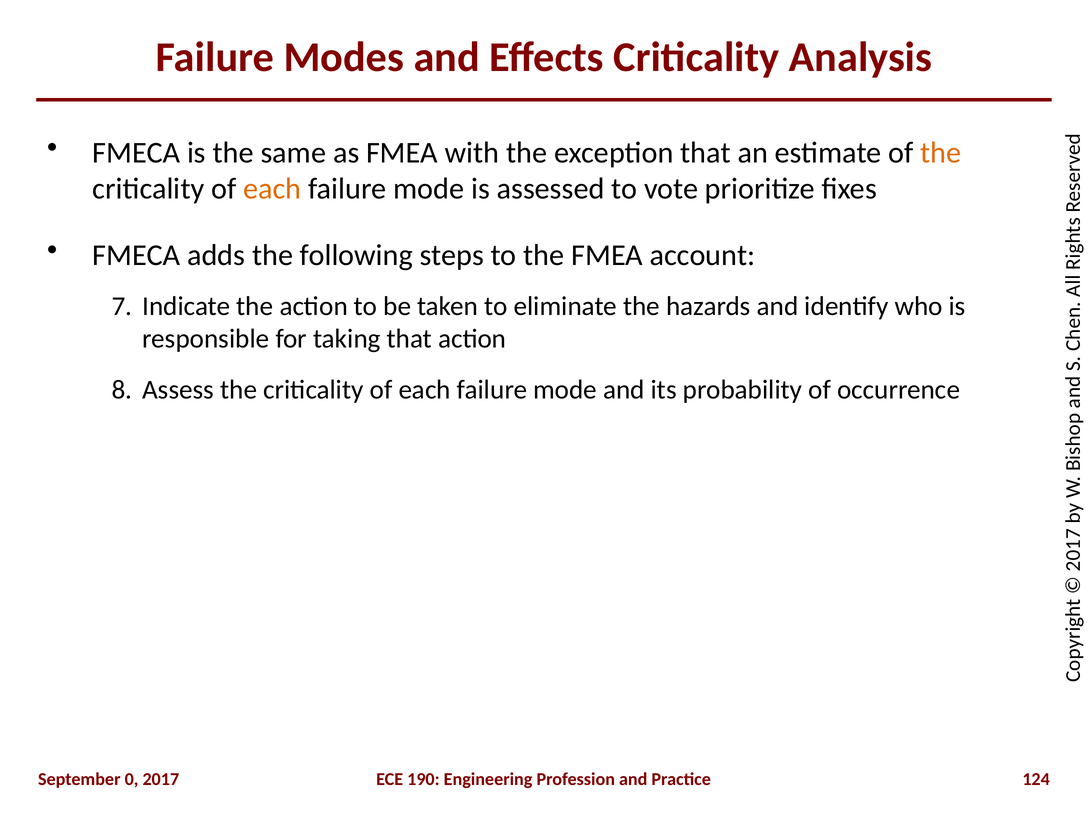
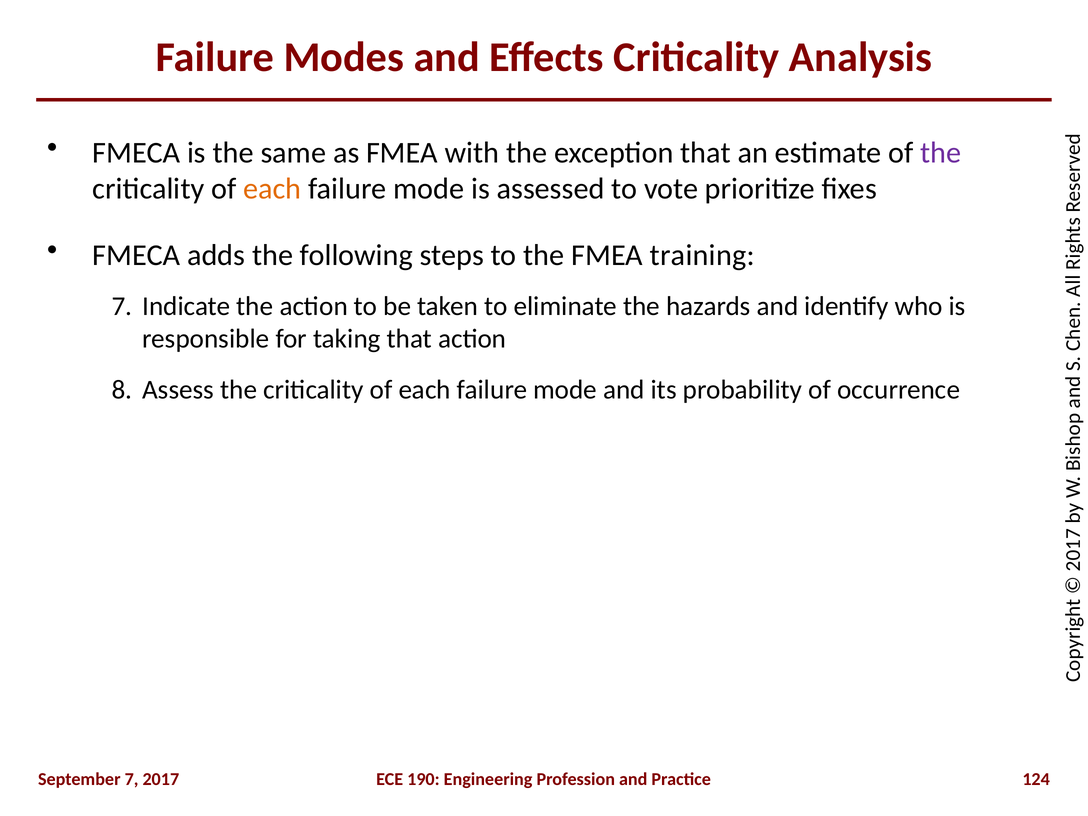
the at (941, 153) colour: orange -> purple
account: account -> training
September 0: 0 -> 7
